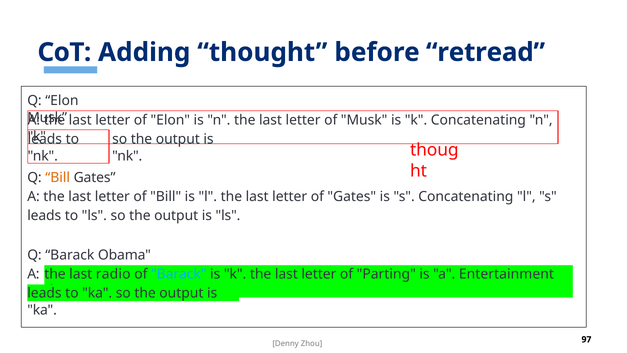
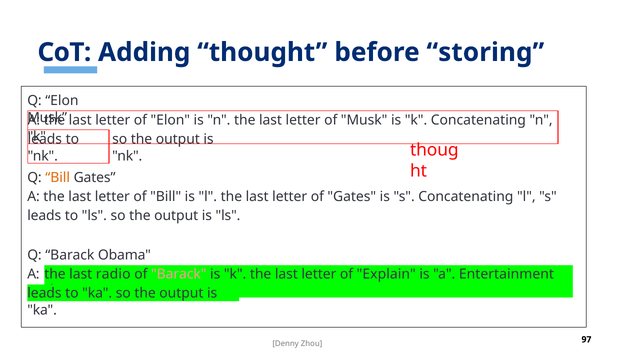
retread: retread -> storing
Barack at (179, 274) colour: light blue -> pink
Parting: Parting -> Explain
